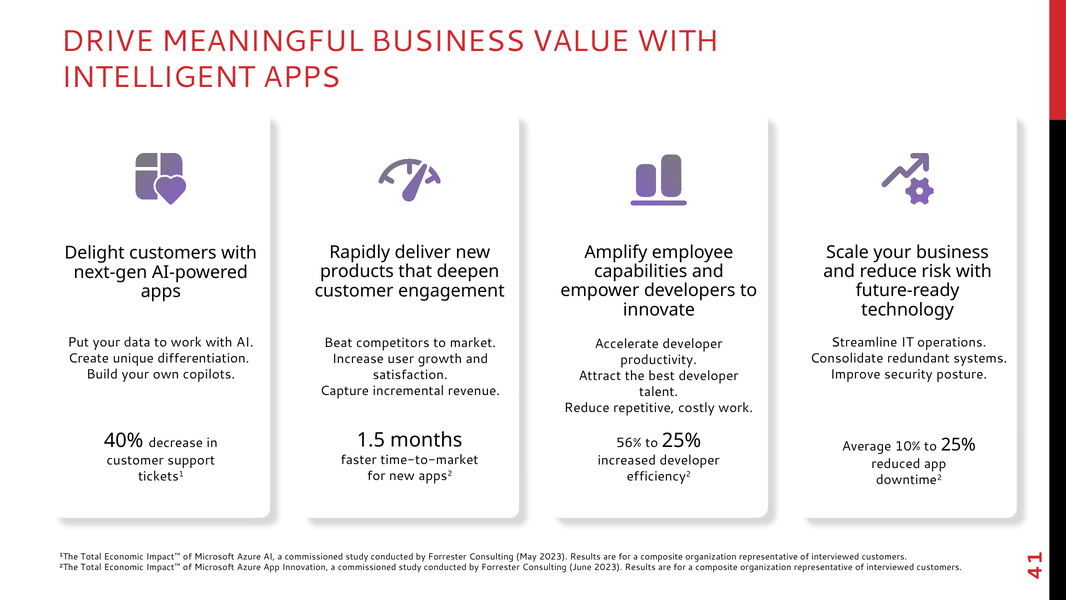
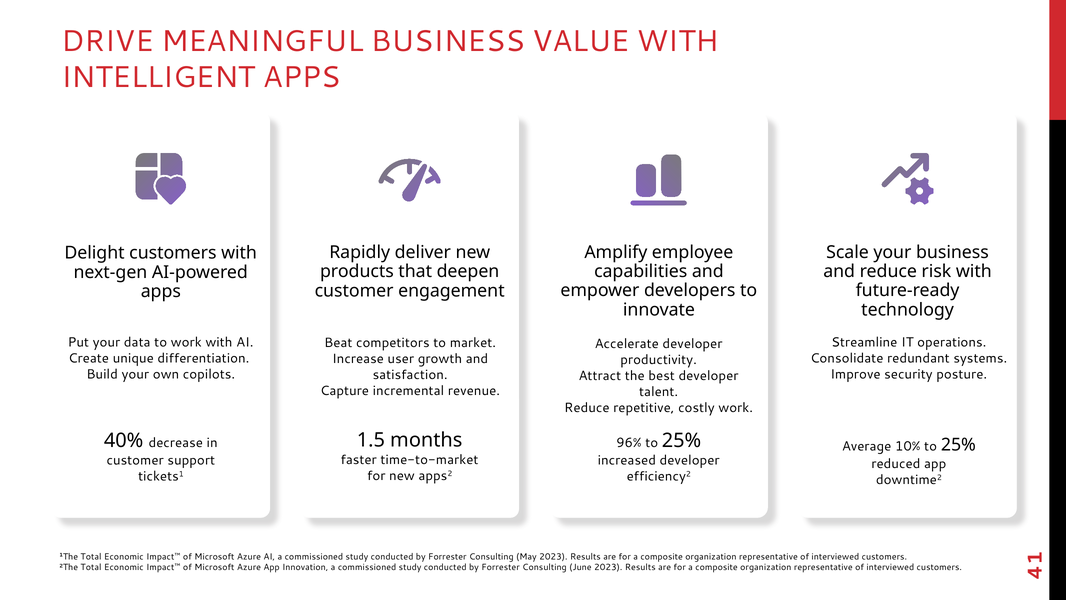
56%: 56% -> 96%
